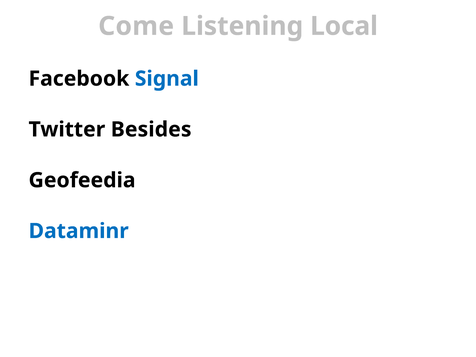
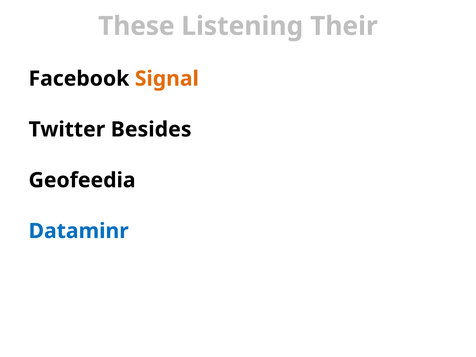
Come: Come -> These
Local: Local -> Their
Signal colour: blue -> orange
